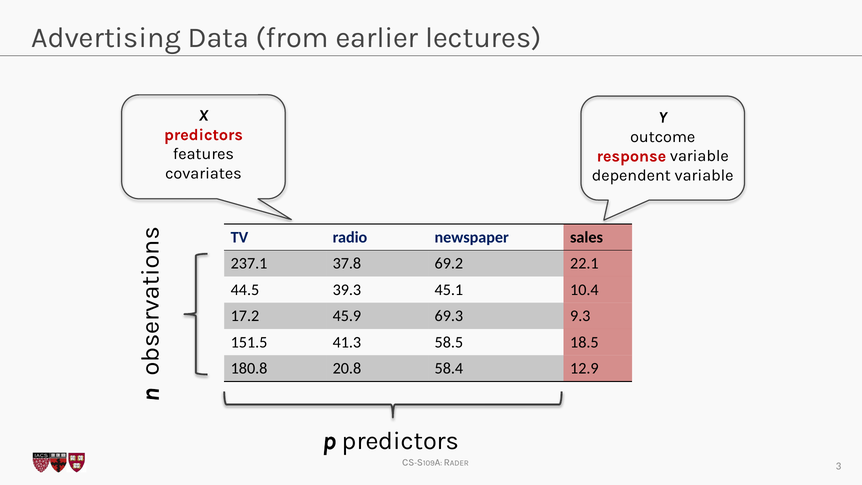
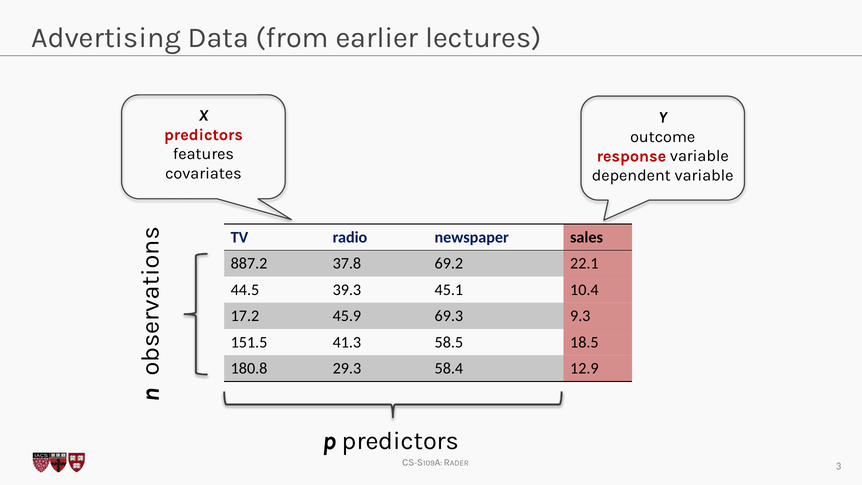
237.1: 237.1 -> 887.2
20.8: 20.8 -> 29.3
